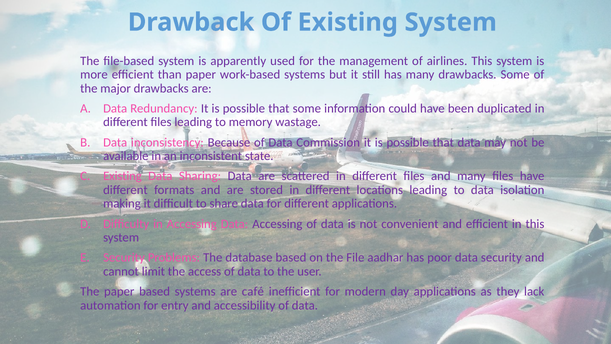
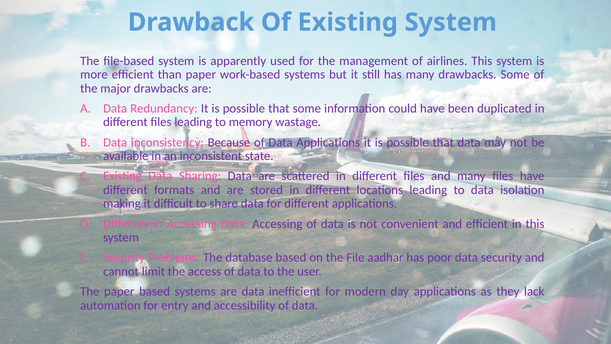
Data Commission: Commission -> Applications
are café: café -> data
